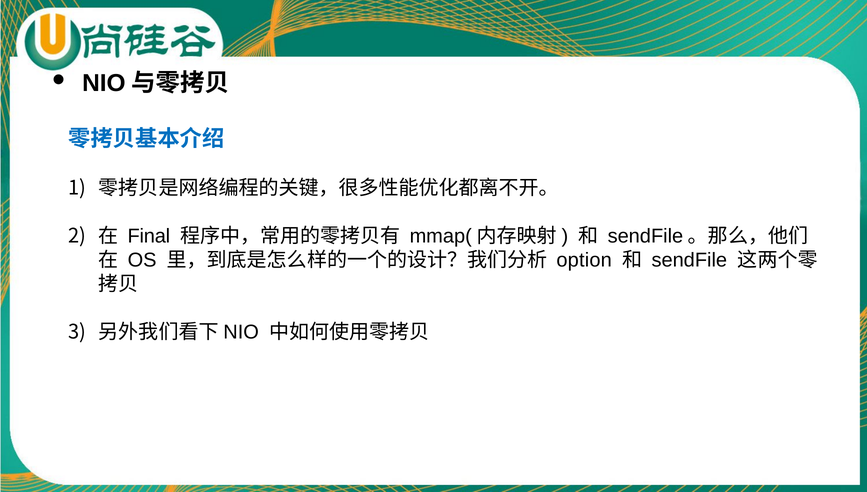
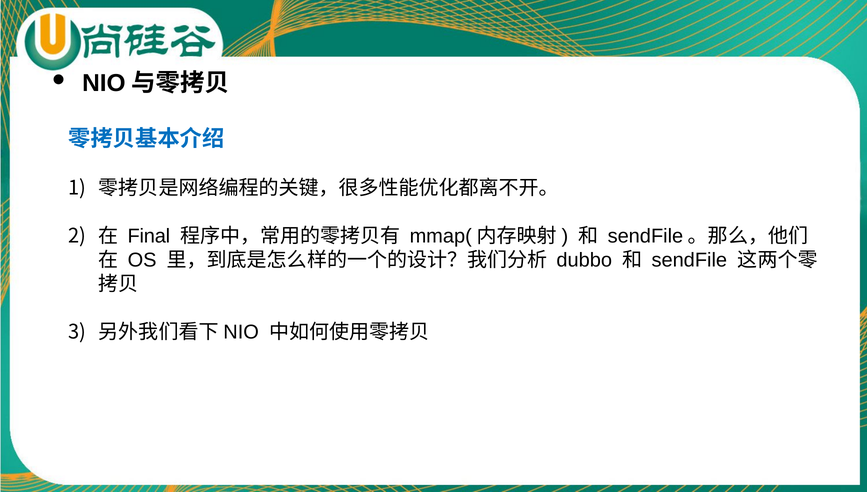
option: option -> dubbo
